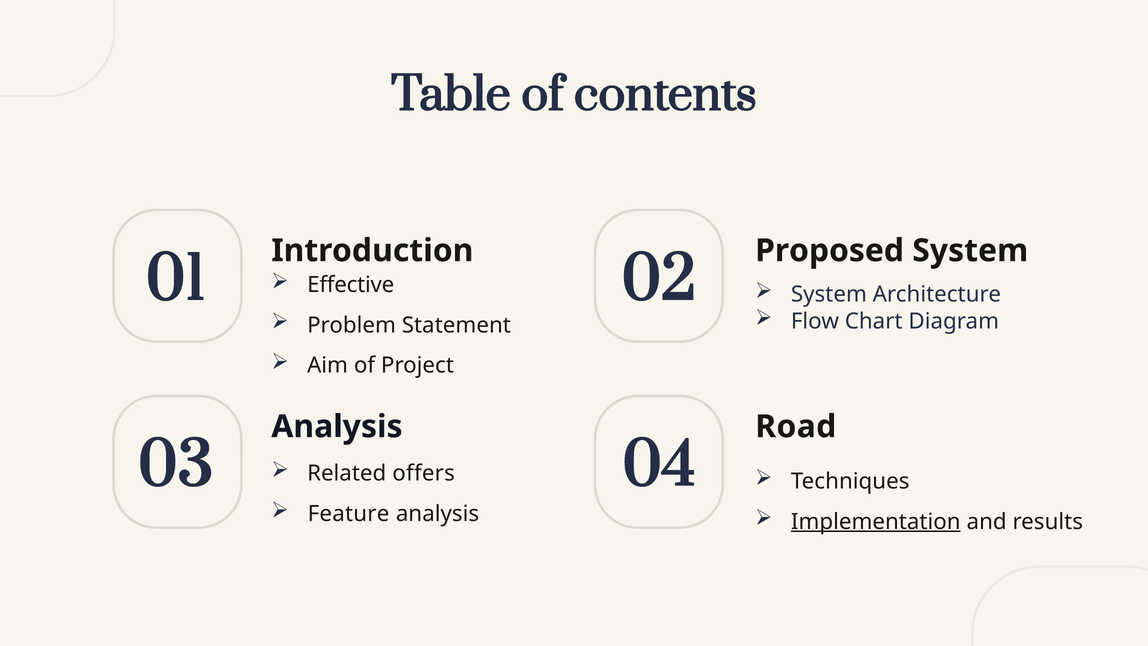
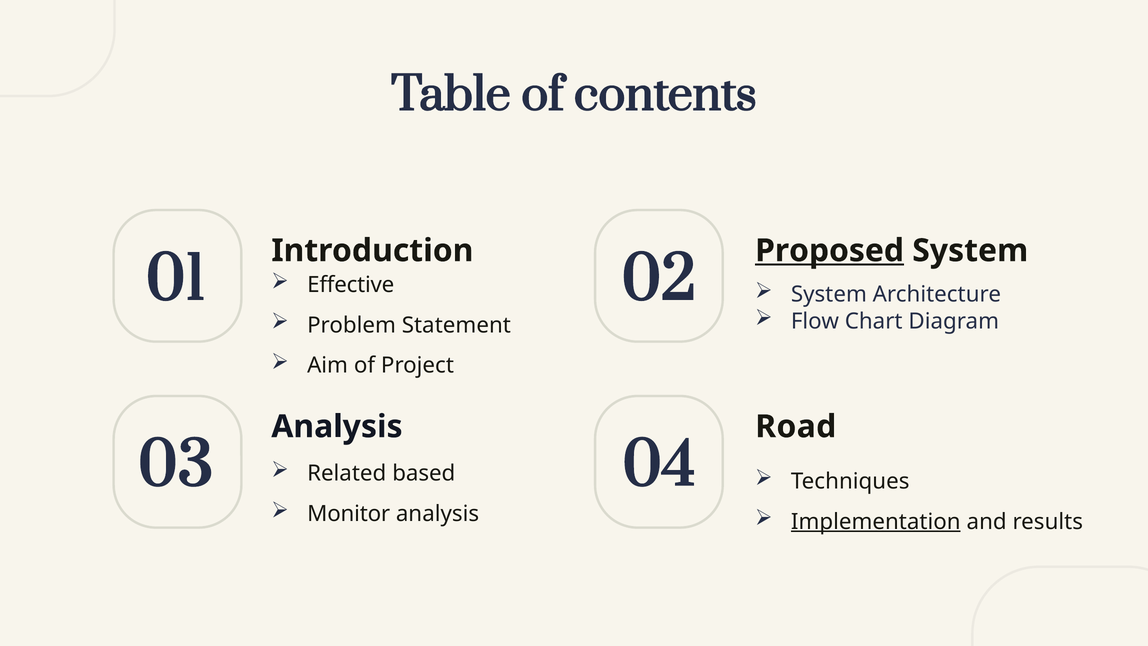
Proposed underline: none -> present
offers: offers -> based
Feature: Feature -> Monitor
